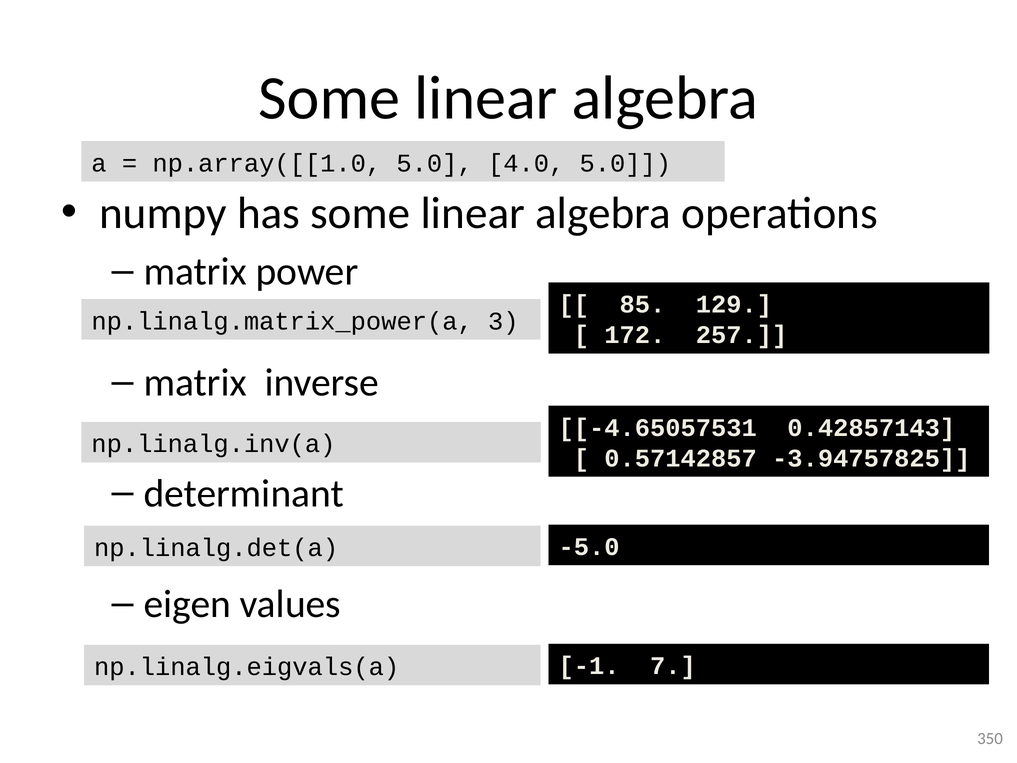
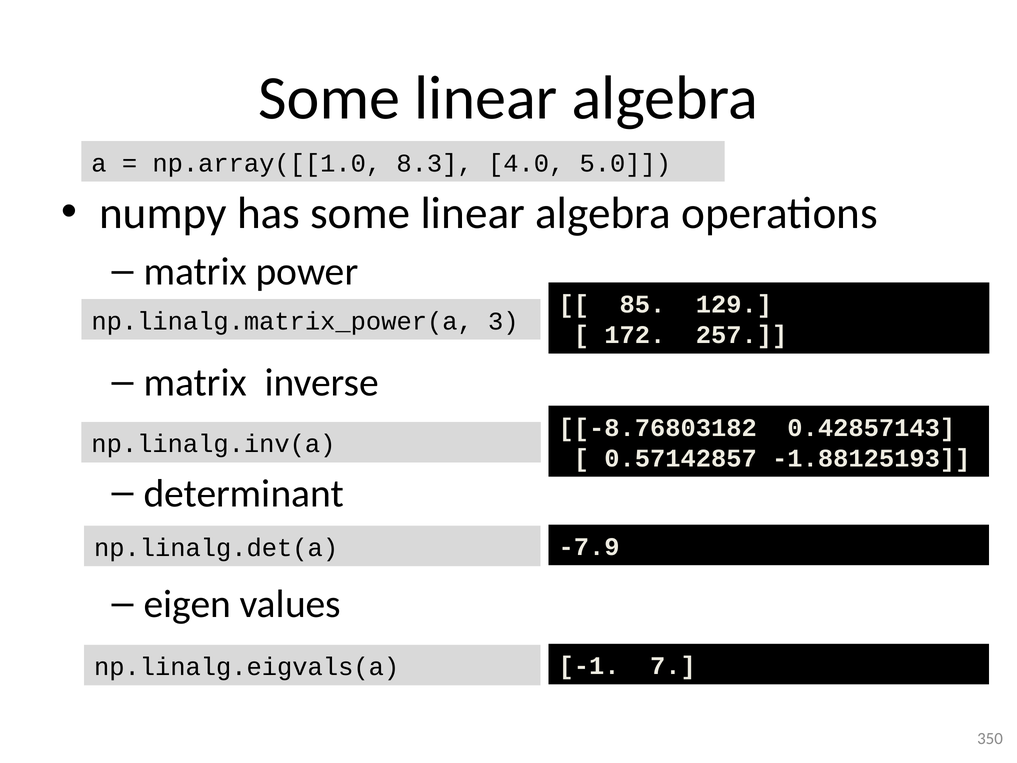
np.array([[1.0 5.0: 5.0 -> 8.3
-4.65057531: -4.65057531 -> -8.76803182
-3.94757825: -3.94757825 -> -1.88125193
-5.0: -5.0 -> -7.9
